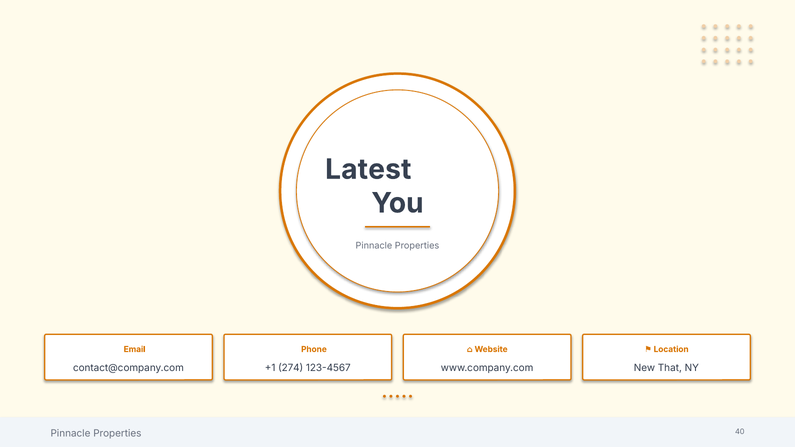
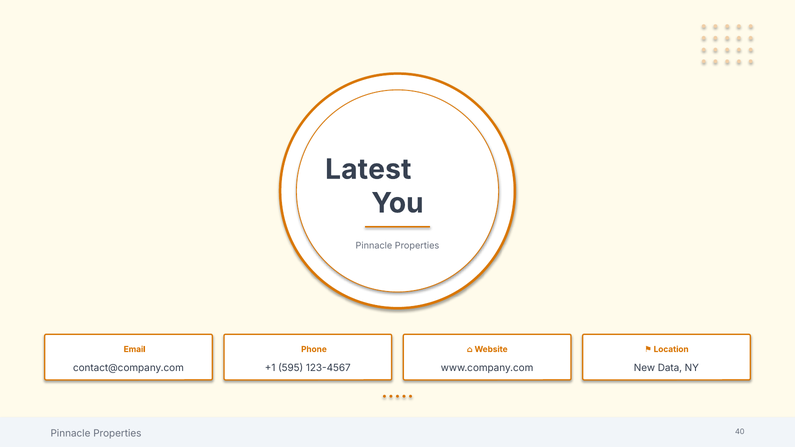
274: 274 -> 595
That: That -> Data
